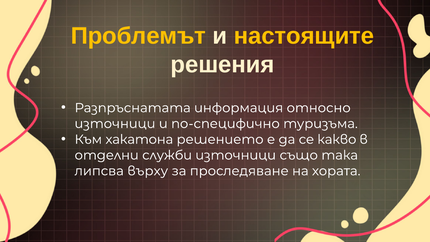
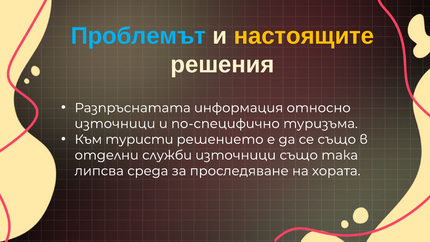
Проблемът colour: yellow -> light blue
хакатона: хакатона -> туристи
се какво: какво -> също
върху: върху -> среда
